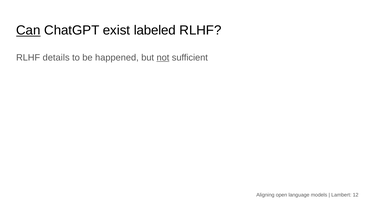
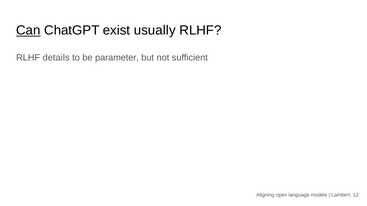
labeled: labeled -> usually
happened: happened -> parameter
not underline: present -> none
